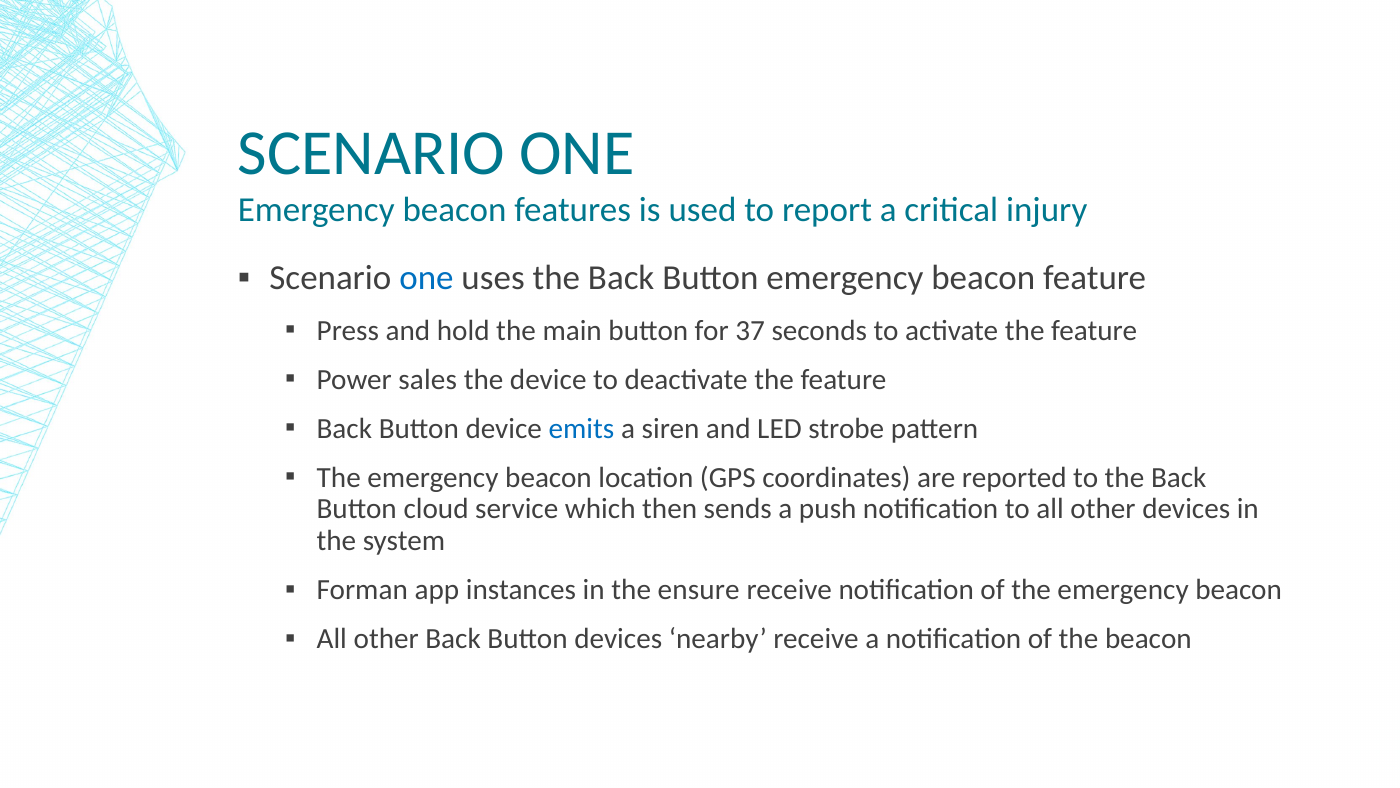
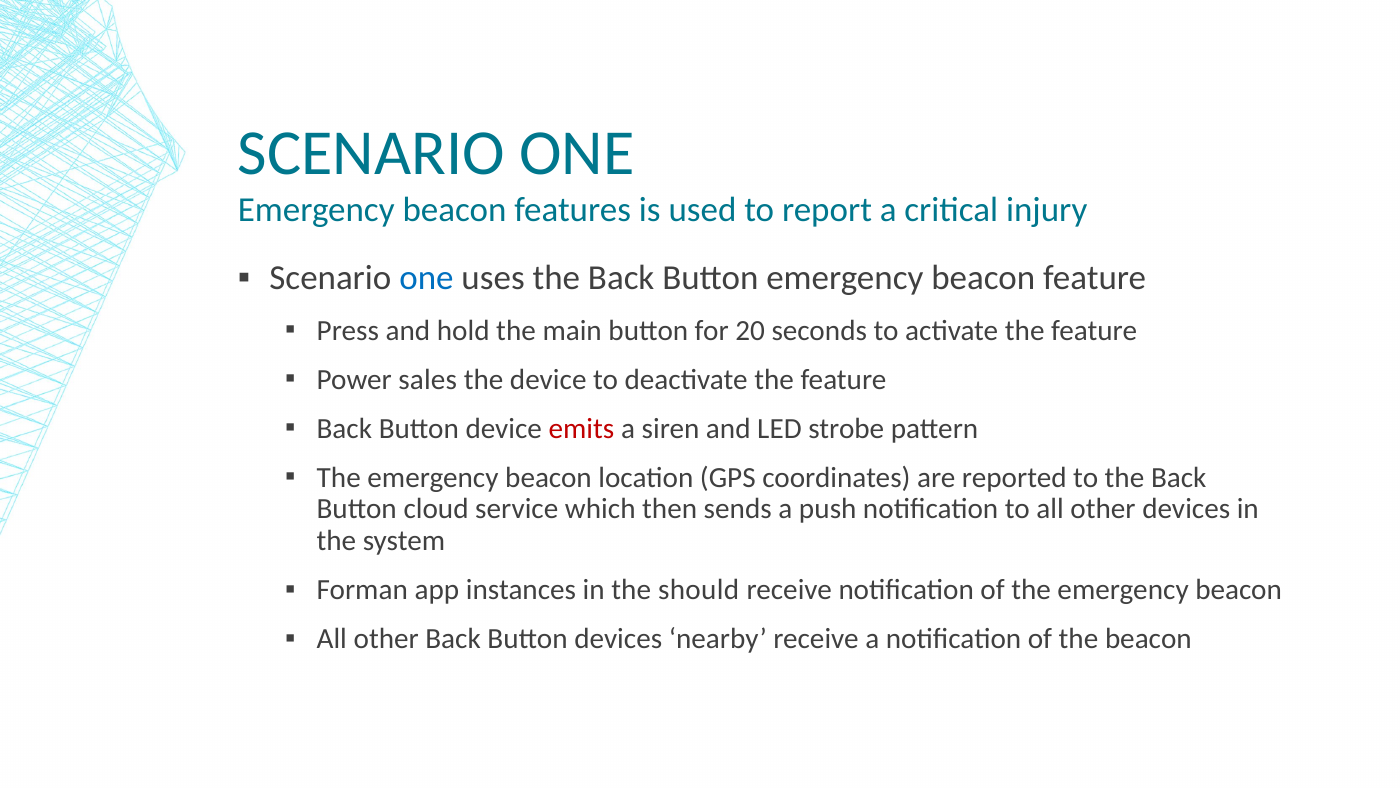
37: 37 -> 20
emits colour: blue -> red
ensure: ensure -> should
